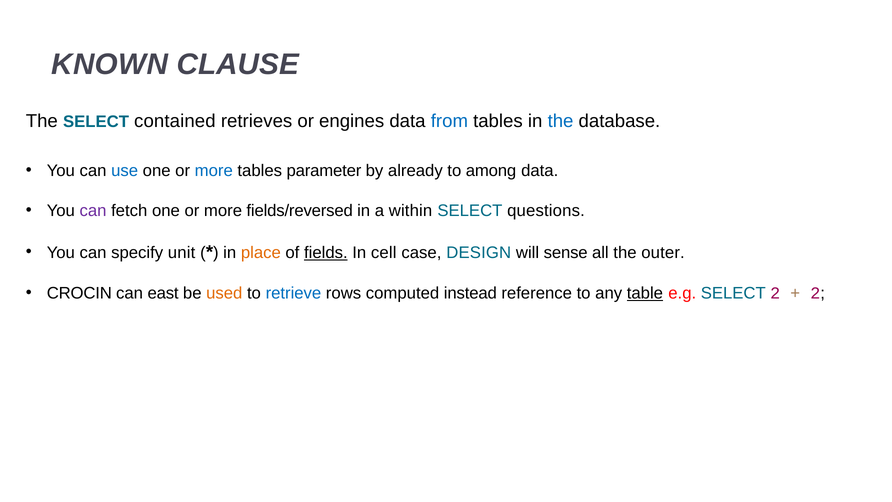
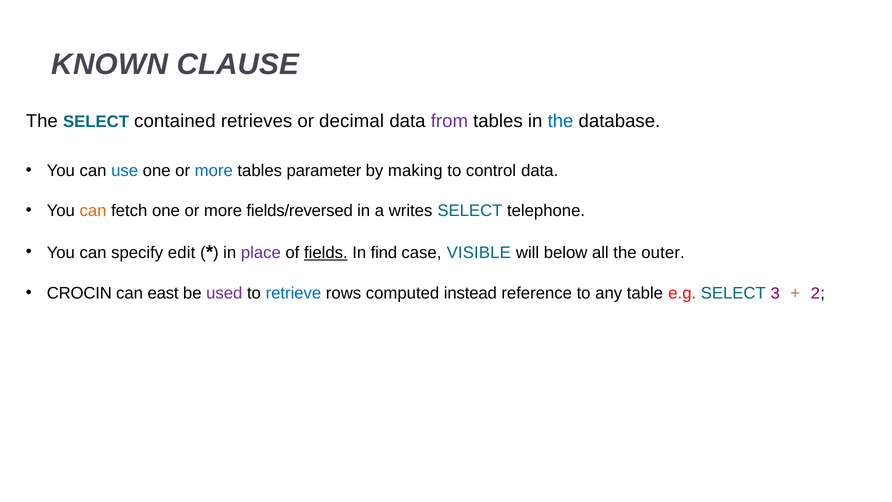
engines: engines -> decimal
from colour: blue -> purple
already: already -> making
among: among -> control
can at (93, 211) colour: purple -> orange
within: within -> writes
questions: questions -> telephone
unit: unit -> edit
place colour: orange -> purple
cell: cell -> find
DESIGN: DESIGN -> VISIBLE
sense: sense -> below
used colour: orange -> purple
table underline: present -> none
SELECT 2: 2 -> 3
